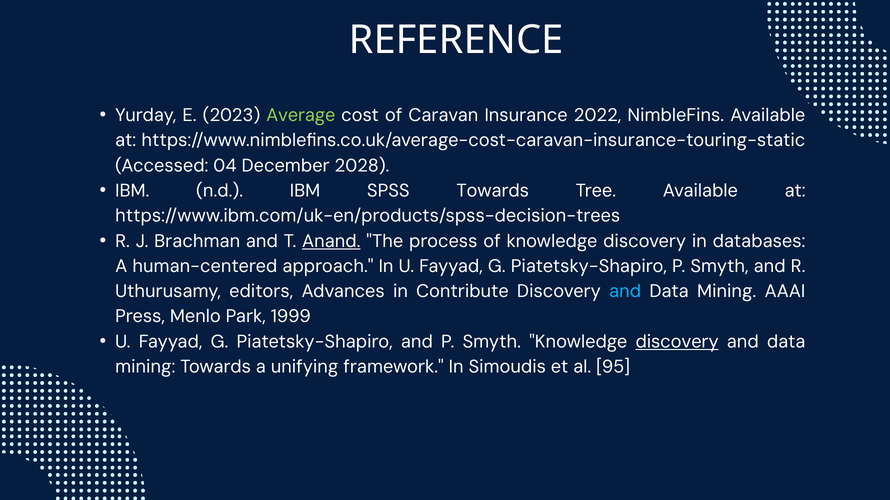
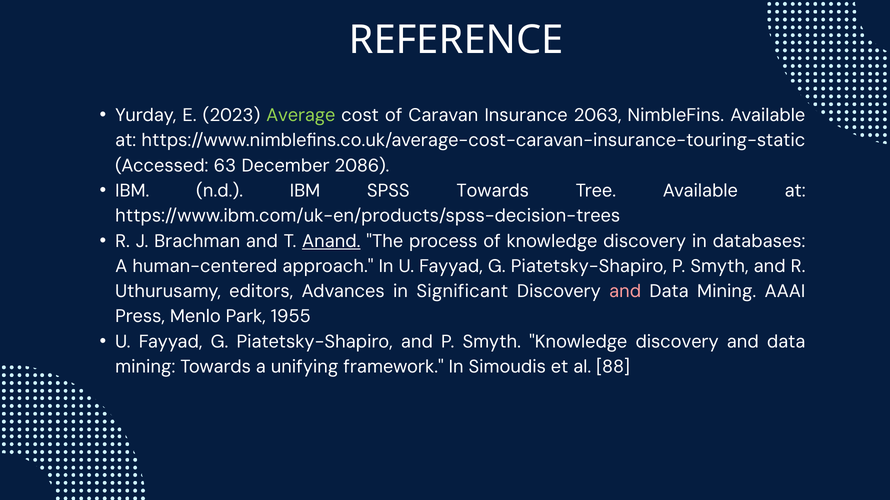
2022: 2022 -> 2063
04: 04 -> 63
2028: 2028 -> 2086
Contribute: Contribute -> Significant
and at (625, 292) colour: light blue -> pink
1999: 1999 -> 1955
discovery at (677, 342) underline: present -> none
95: 95 -> 88
